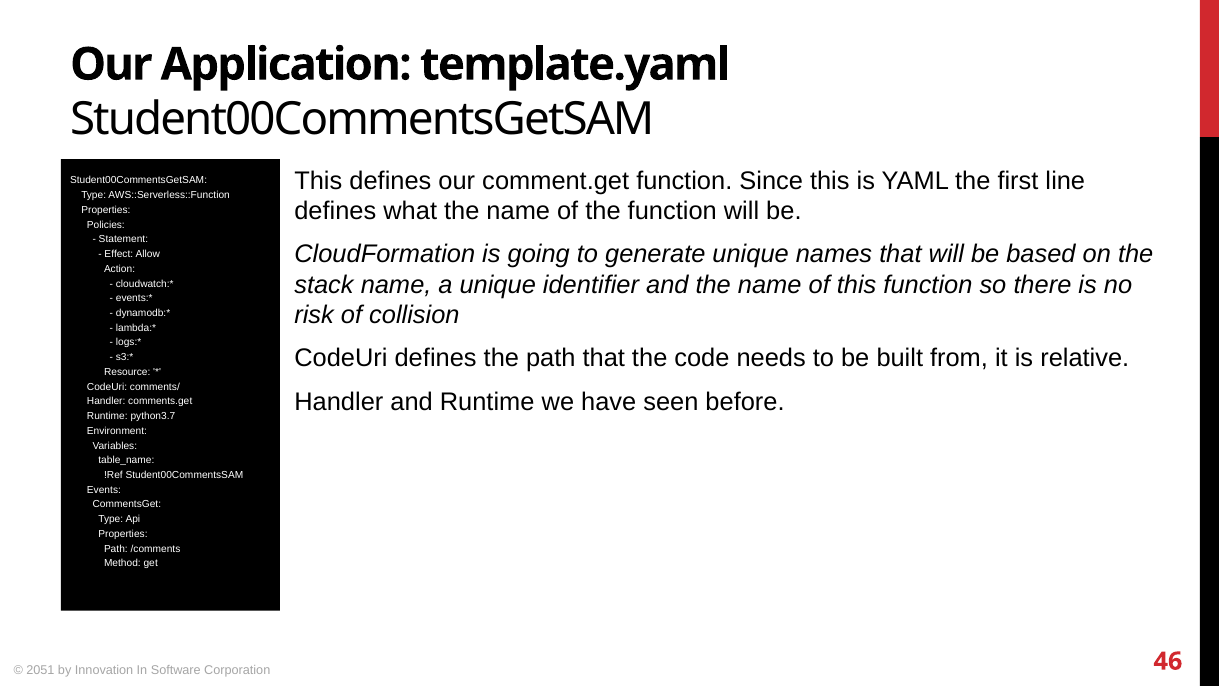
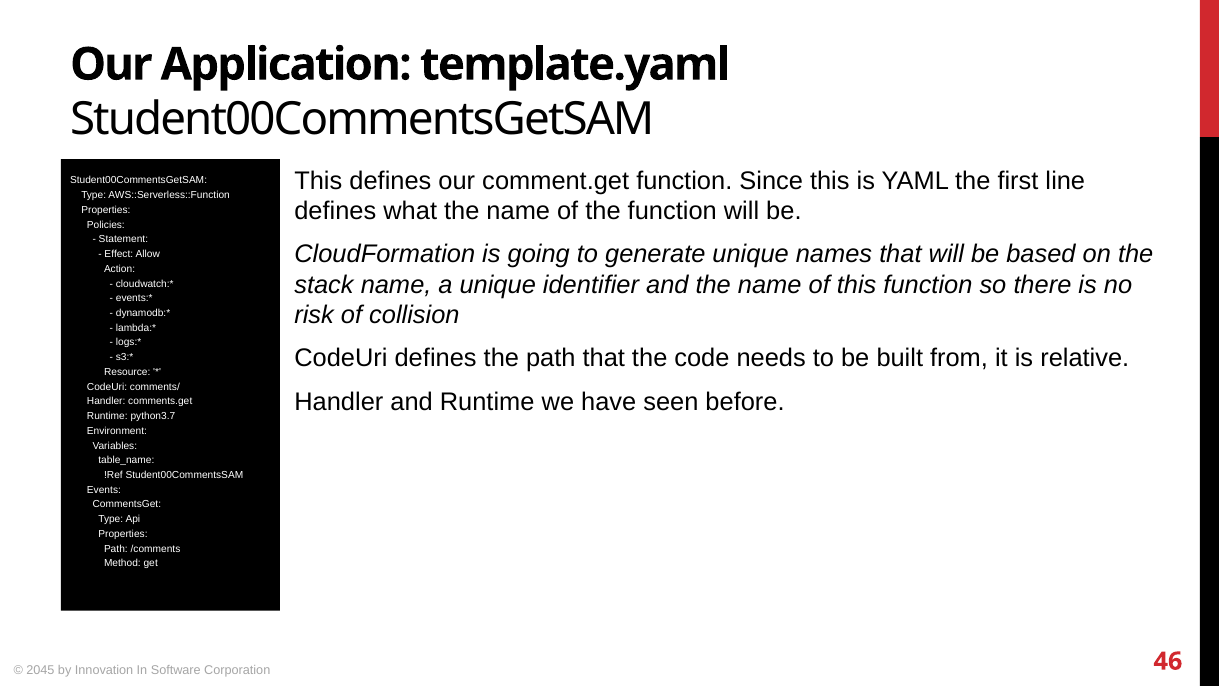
2051: 2051 -> 2045
